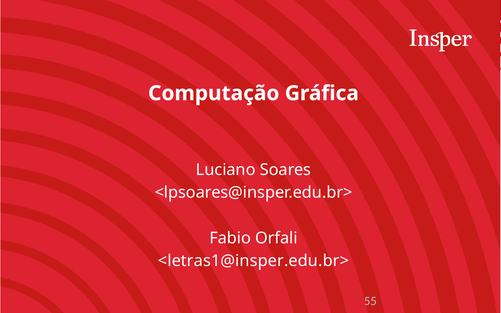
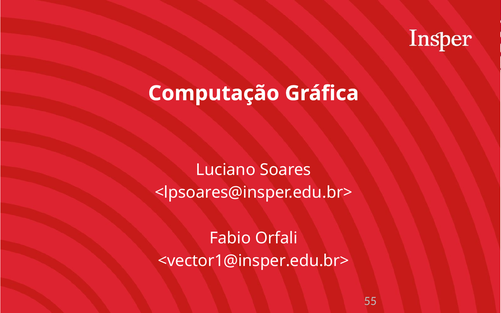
<letras1@insper.edu.br>: <letras1@insper.edu.br> -> <vector1@insper.edu.br>
